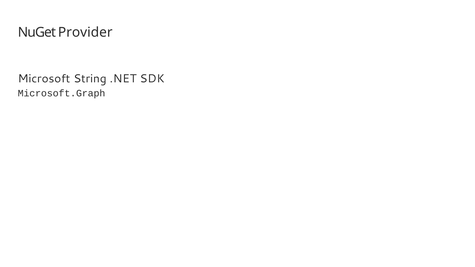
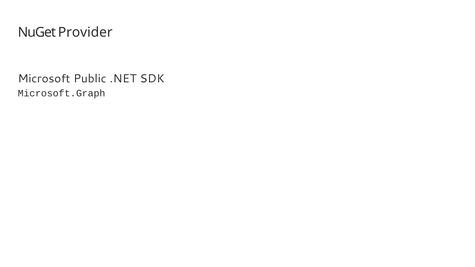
String: String -> Public
